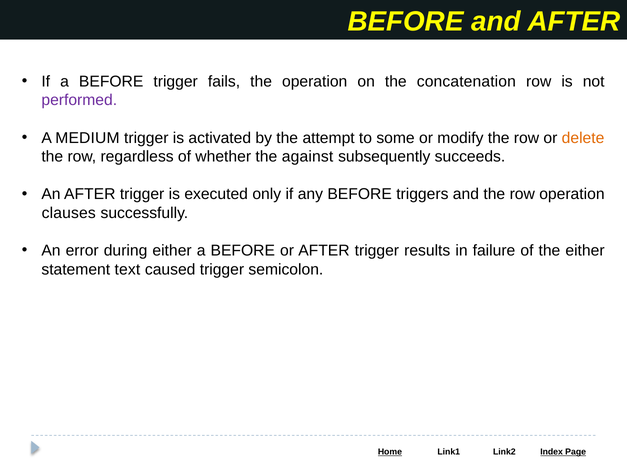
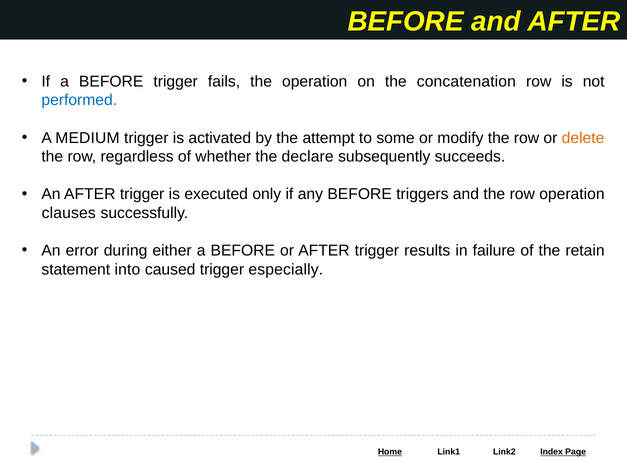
performed colour: purple -> blue
against: against -> declare
the either: either -> retain
text: text -> into
semicolon: semicolon -> especially
